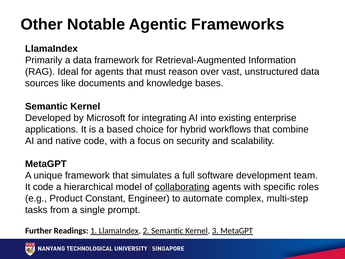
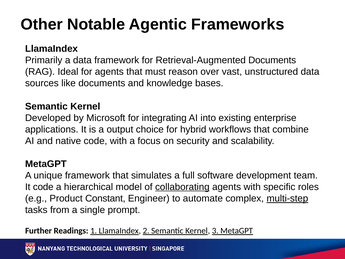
Retrieval-Augmented Information: Information -> Documents
based: based -> output
multi-step underline: none -> present
